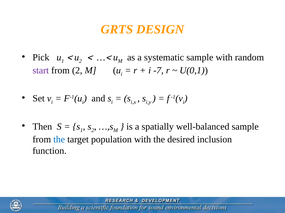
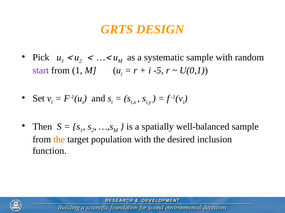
from 2: 2 -> 1
-7: -7 -> -5
the at (59, 140) colour: blue -> orange
